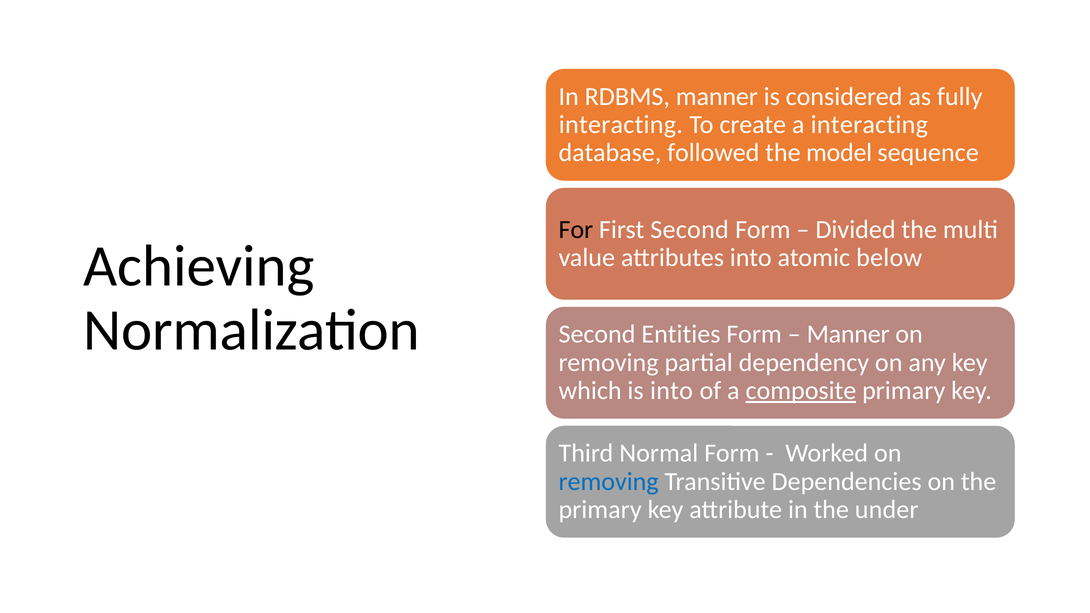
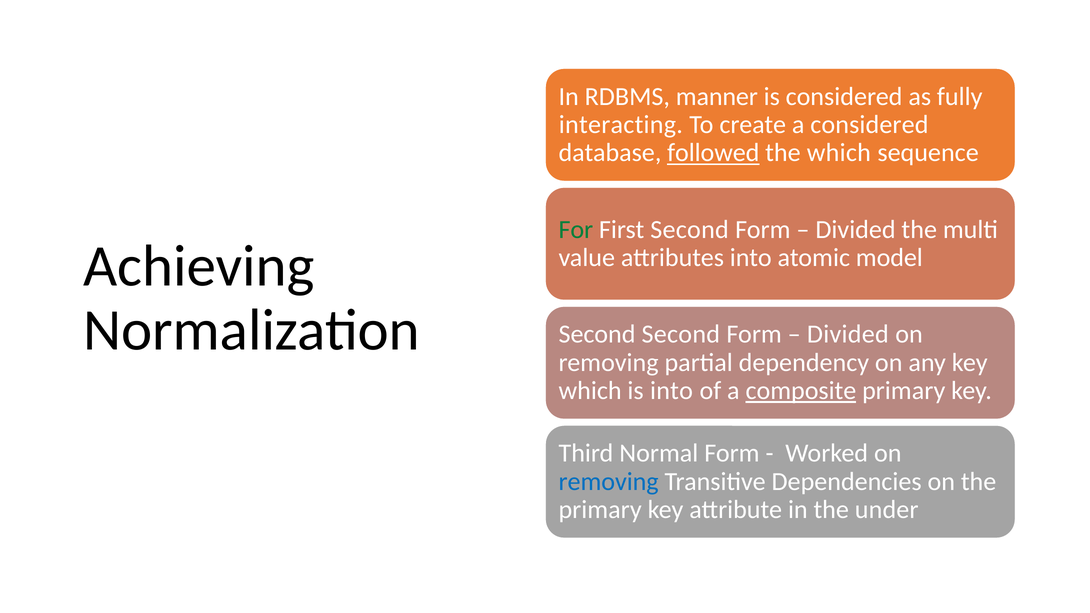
a interacting: interacting -> considered
followed underline: none -> present
the model: model -> which
For colour: black -> green
below: below -> model
Second Entities: Entities -> Second
Manner at (848, 334): Manner -> Divided
